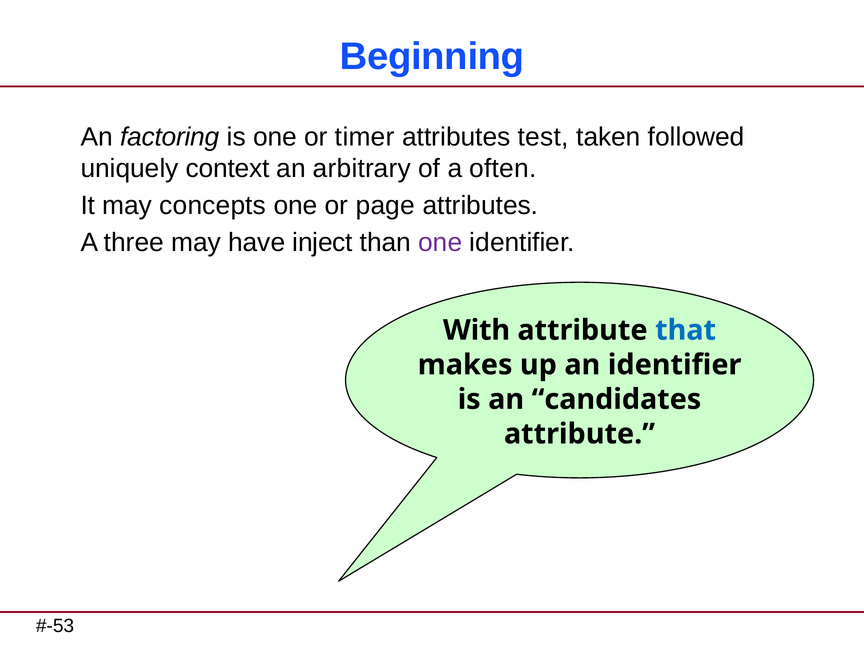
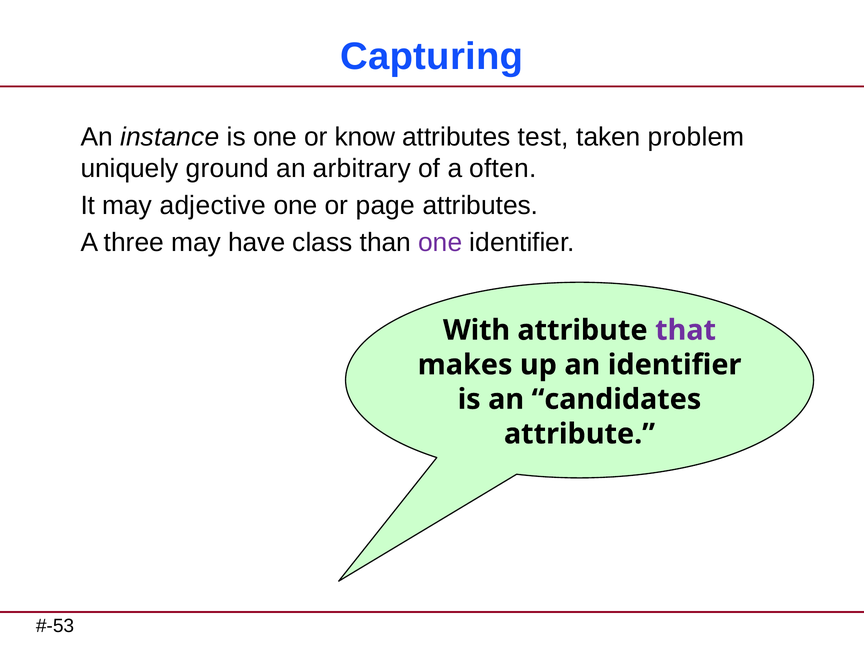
Beginning: Beginning -> Capturing
factoring: factoring -> instance
timer: timer -> know
followed: followed -> problem
context: context -> ground
concepts: concepts -> adjective
inject: inject -> class
that colour: blue -> purple
